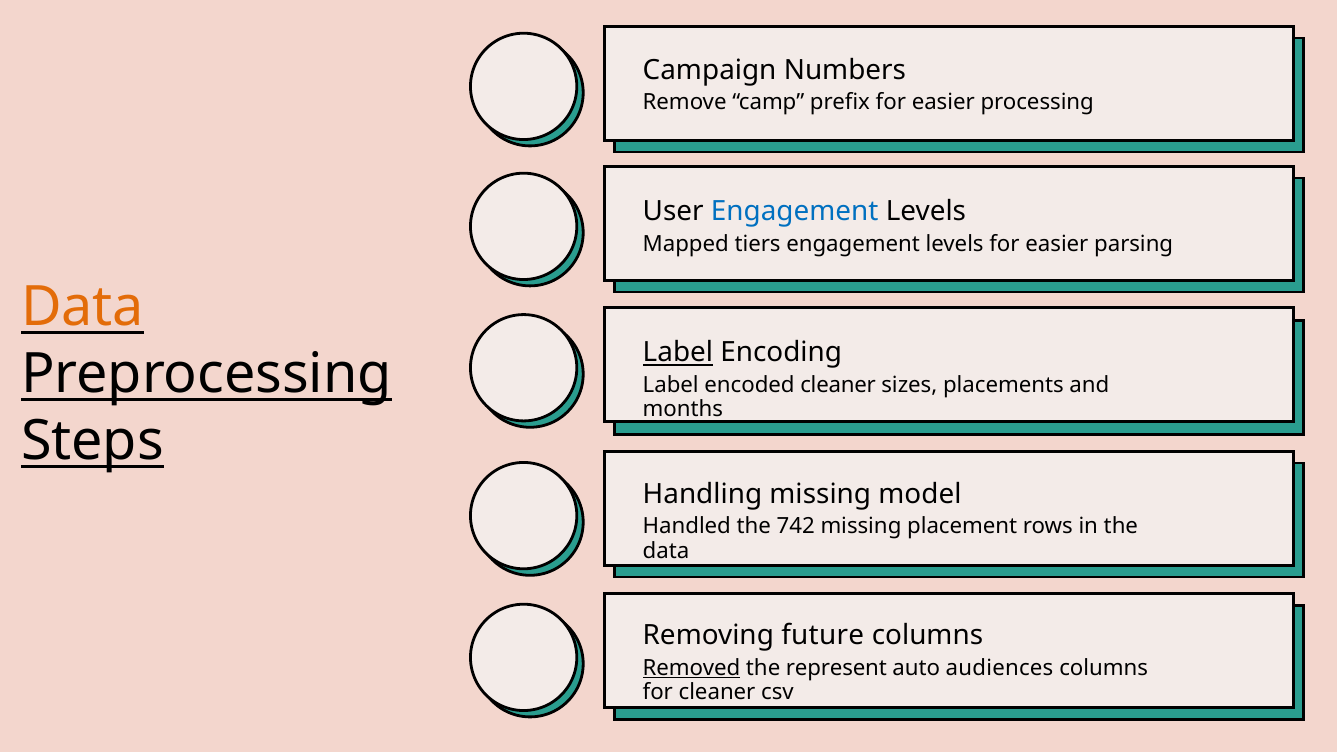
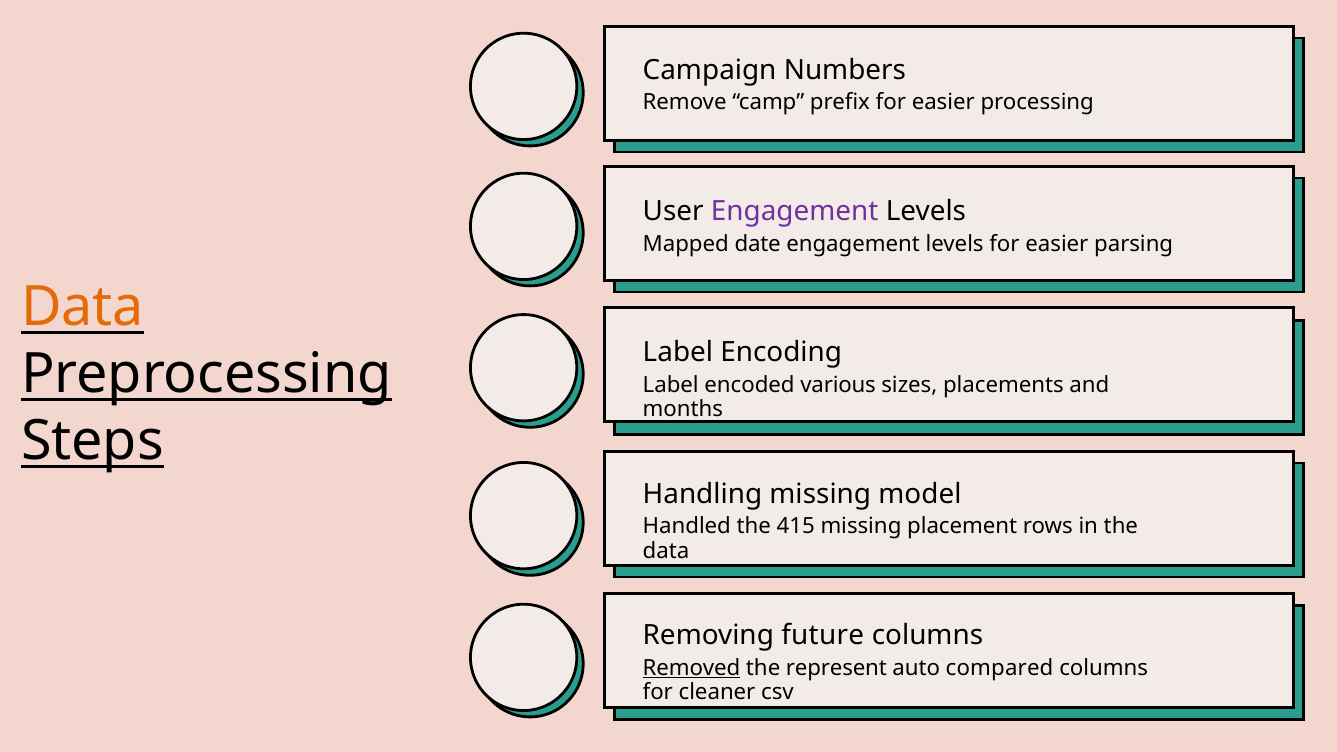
Engagement at (795, 211) colour: blue -> purple
tiers: tiers -> date
Label at (678, 353) underline: present -> none
encoded cleaner: cleaner -> various
742: 742 -> 415
audiences: audiences -> compared
